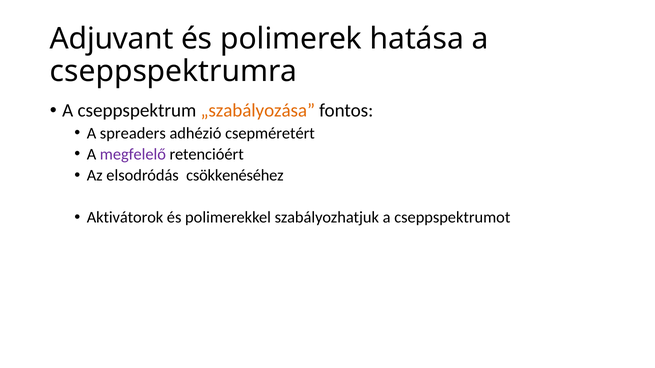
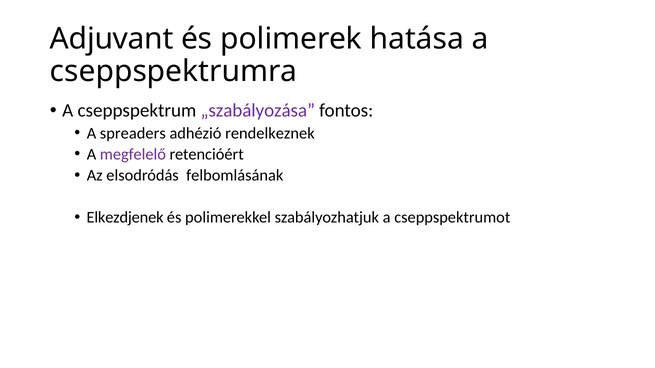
„szabályozása colour: orange -> purple
csepméretért: csepméretért -> rendelkeznek
csökkenéséhez: csökkenéséhez -> felbomlásának
Aktivátorok: Aktivátorok -> Elkezdjenek
